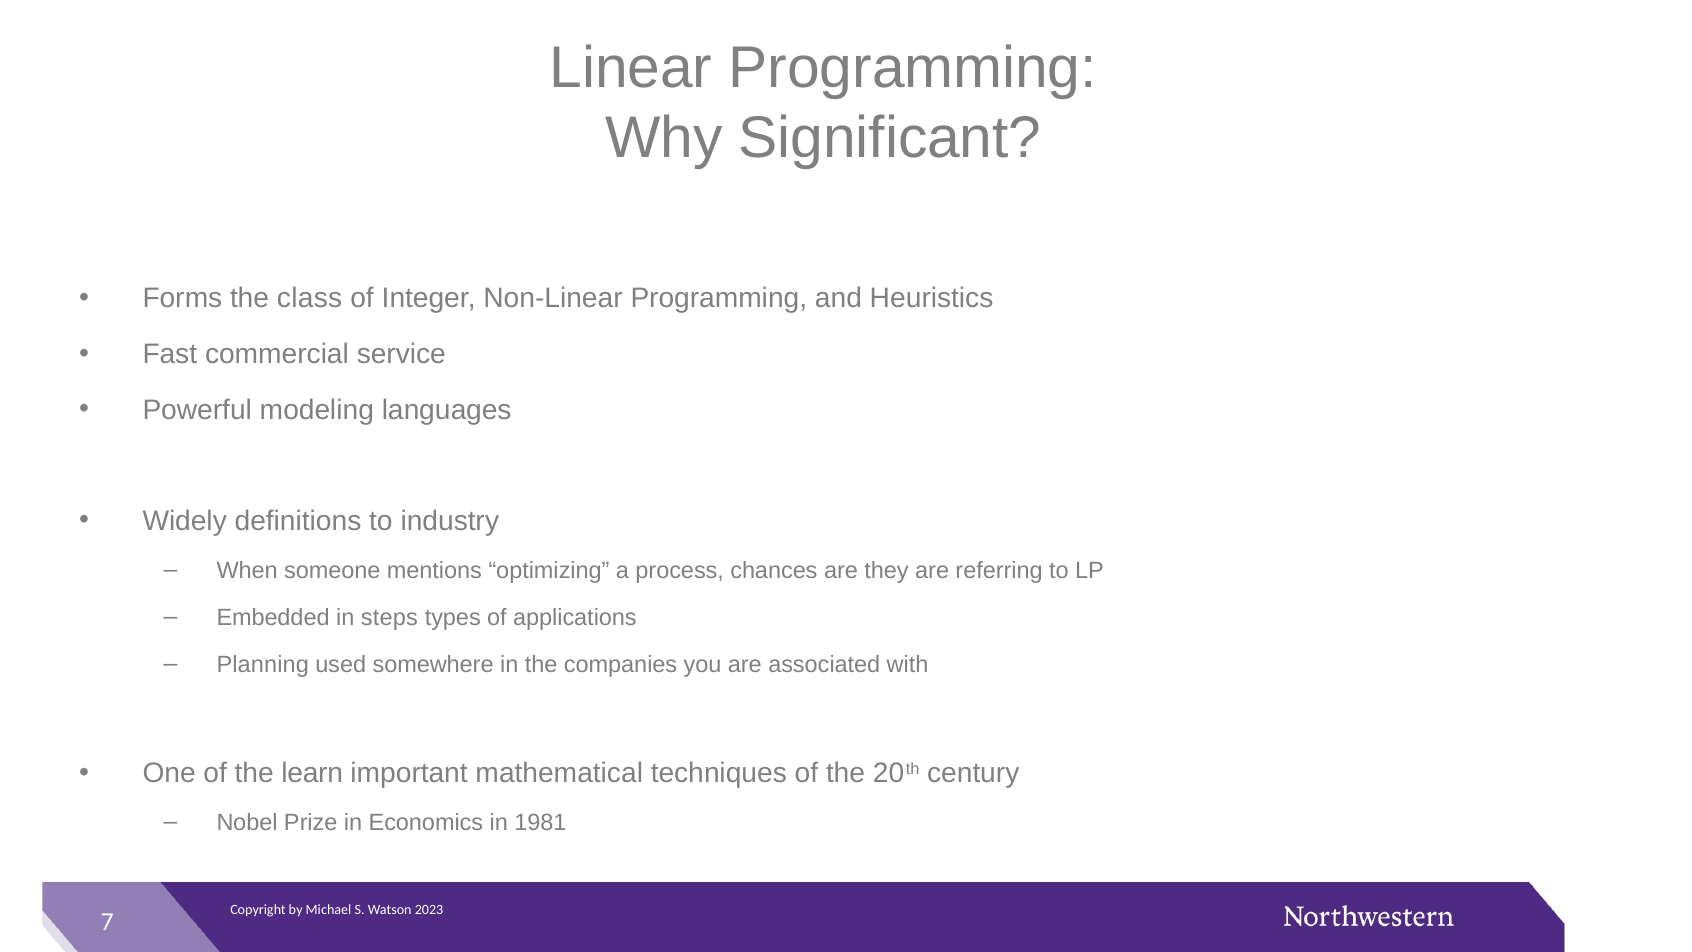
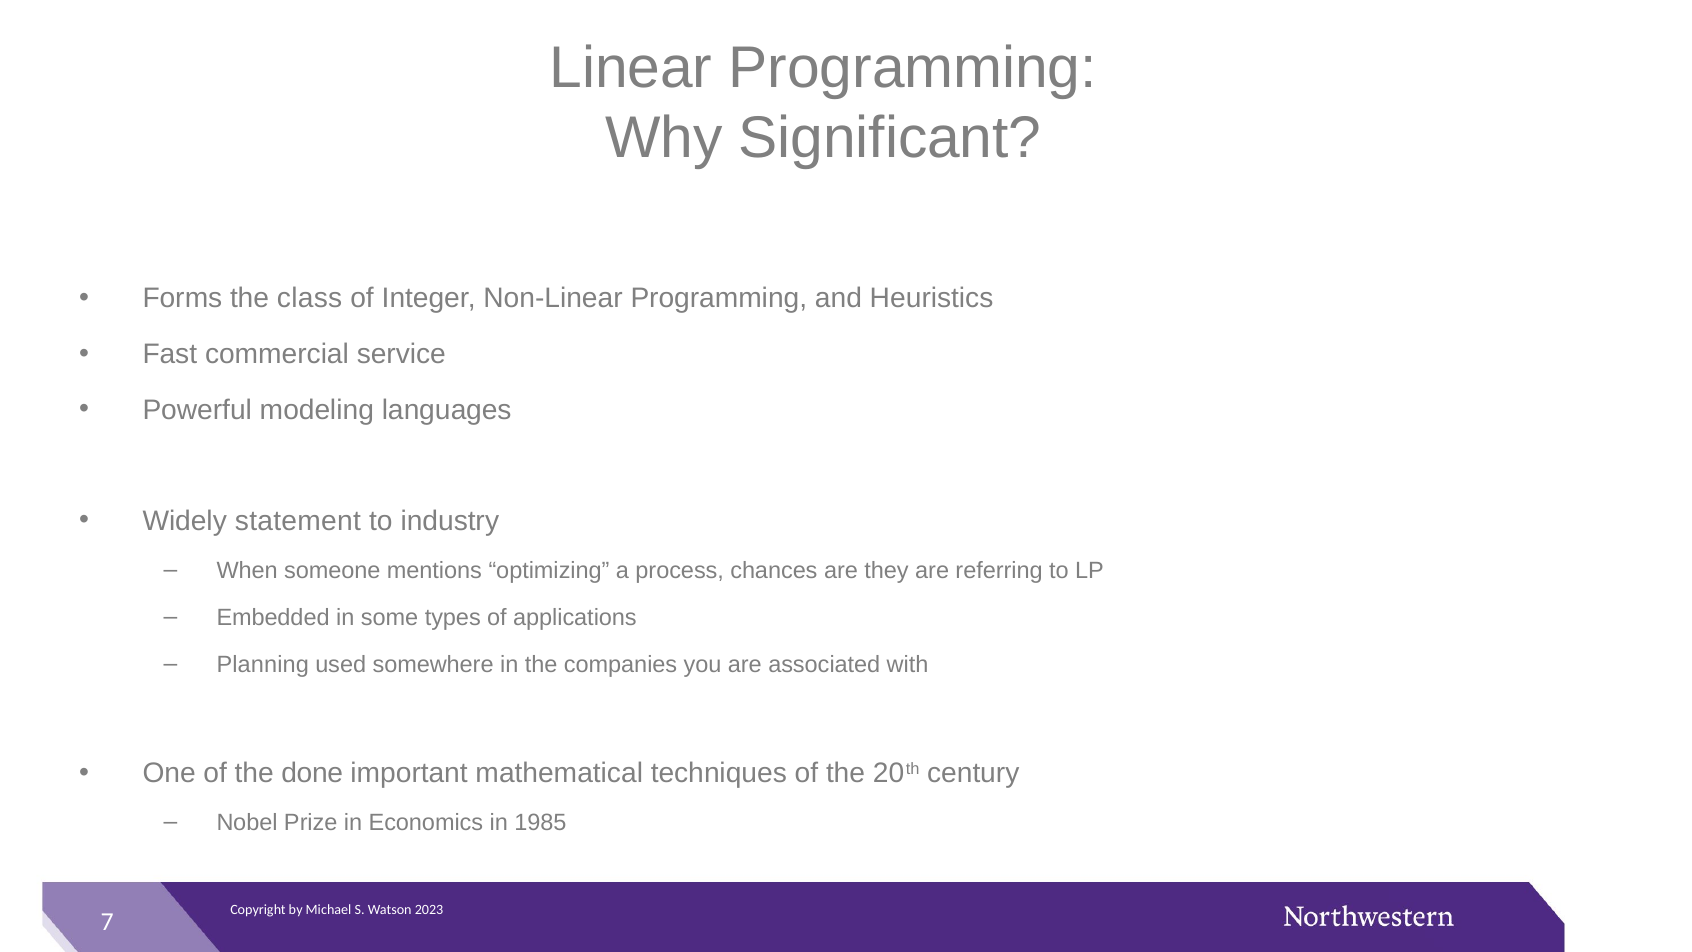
definitions: definitions -> statement
steps: steps -> some
learn: learn -> done
1981: 1981 -> 1985
